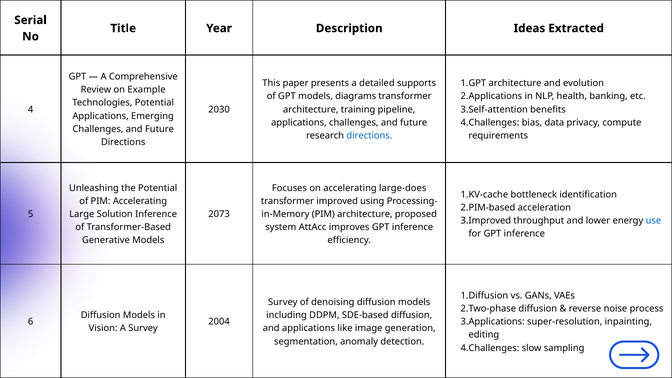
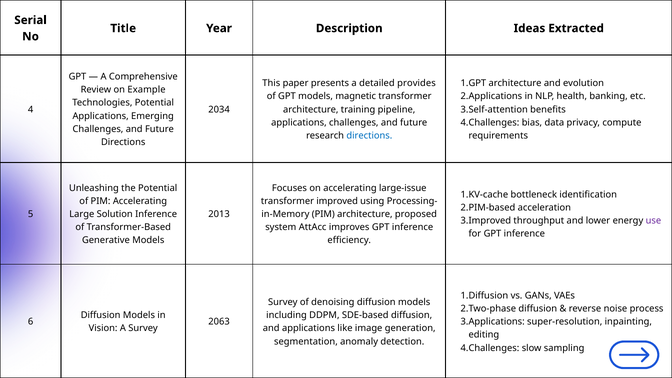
supports: supports -> provides
diagrams: diagrams -> magnetic
2030: 2030 -> 2034
large-does: large-does -> large-issue
2073: 2073 -> 2013
use colour: blue -> purple
2004: 2004 -> 2063
